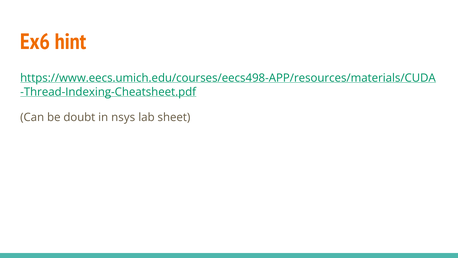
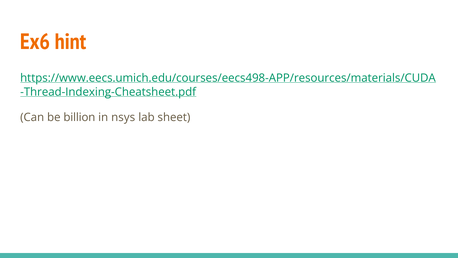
doubt: doubt -> billion
